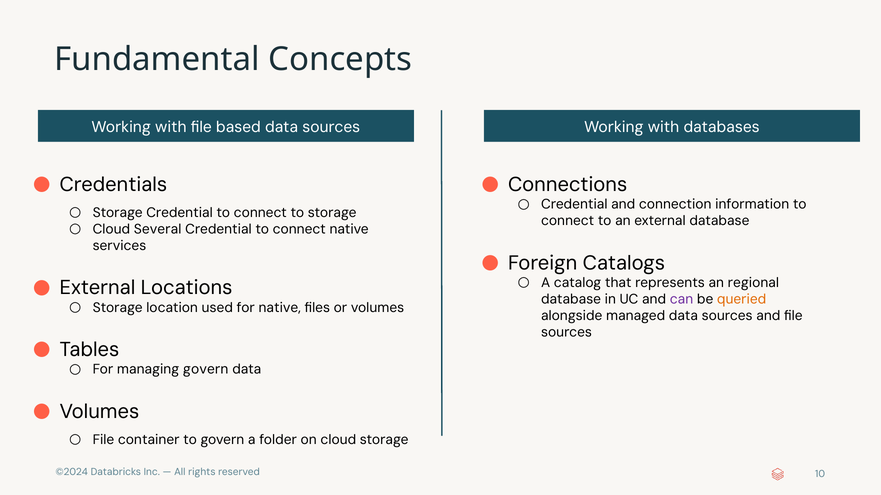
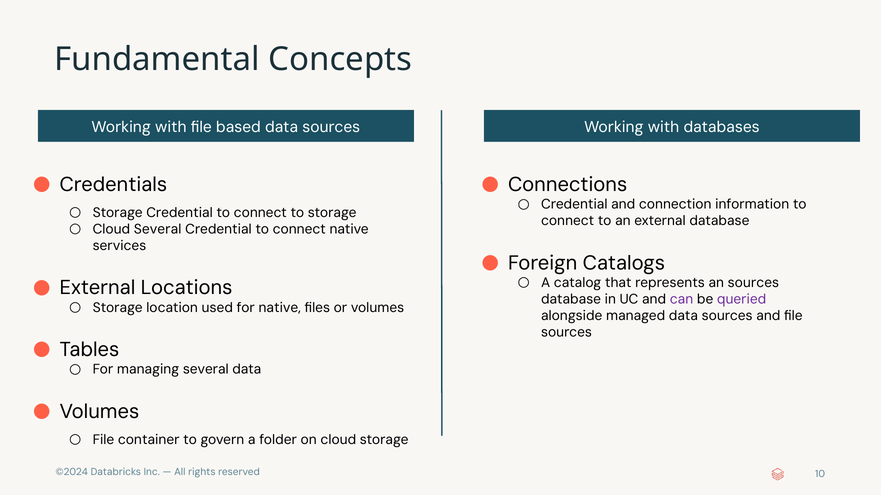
an regional: regional -> sources
queried colour: orange -> purple
managing govern: govern -> several
